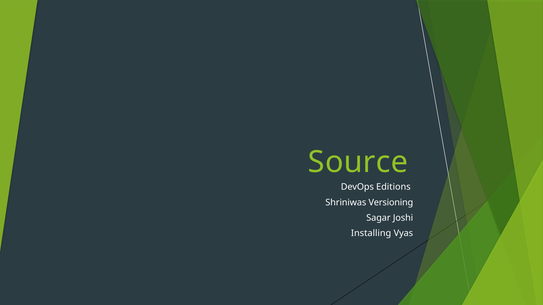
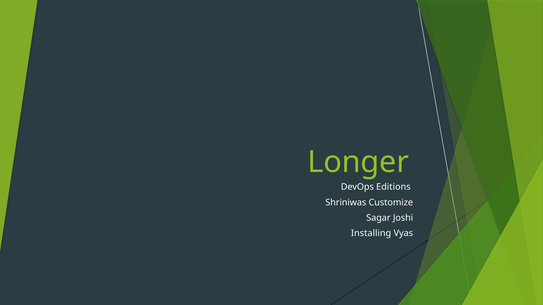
Source: Source -> Longer
Versioning: Versioning -> Customize
